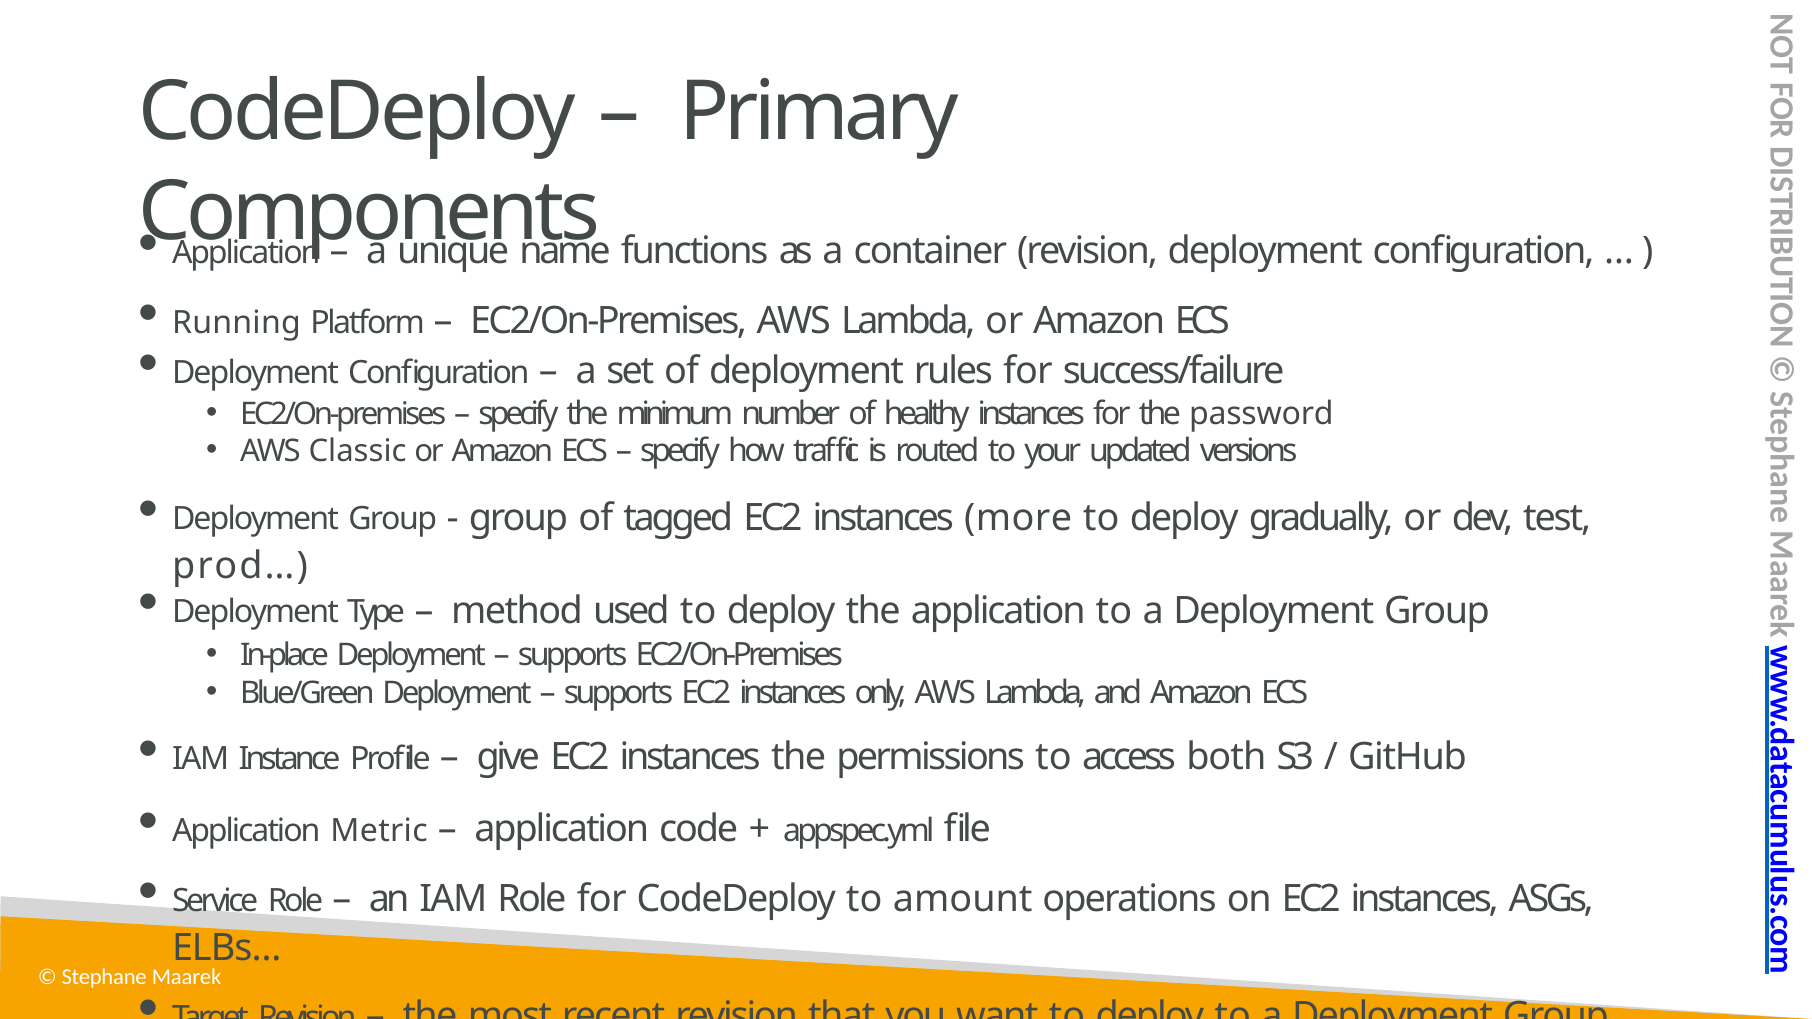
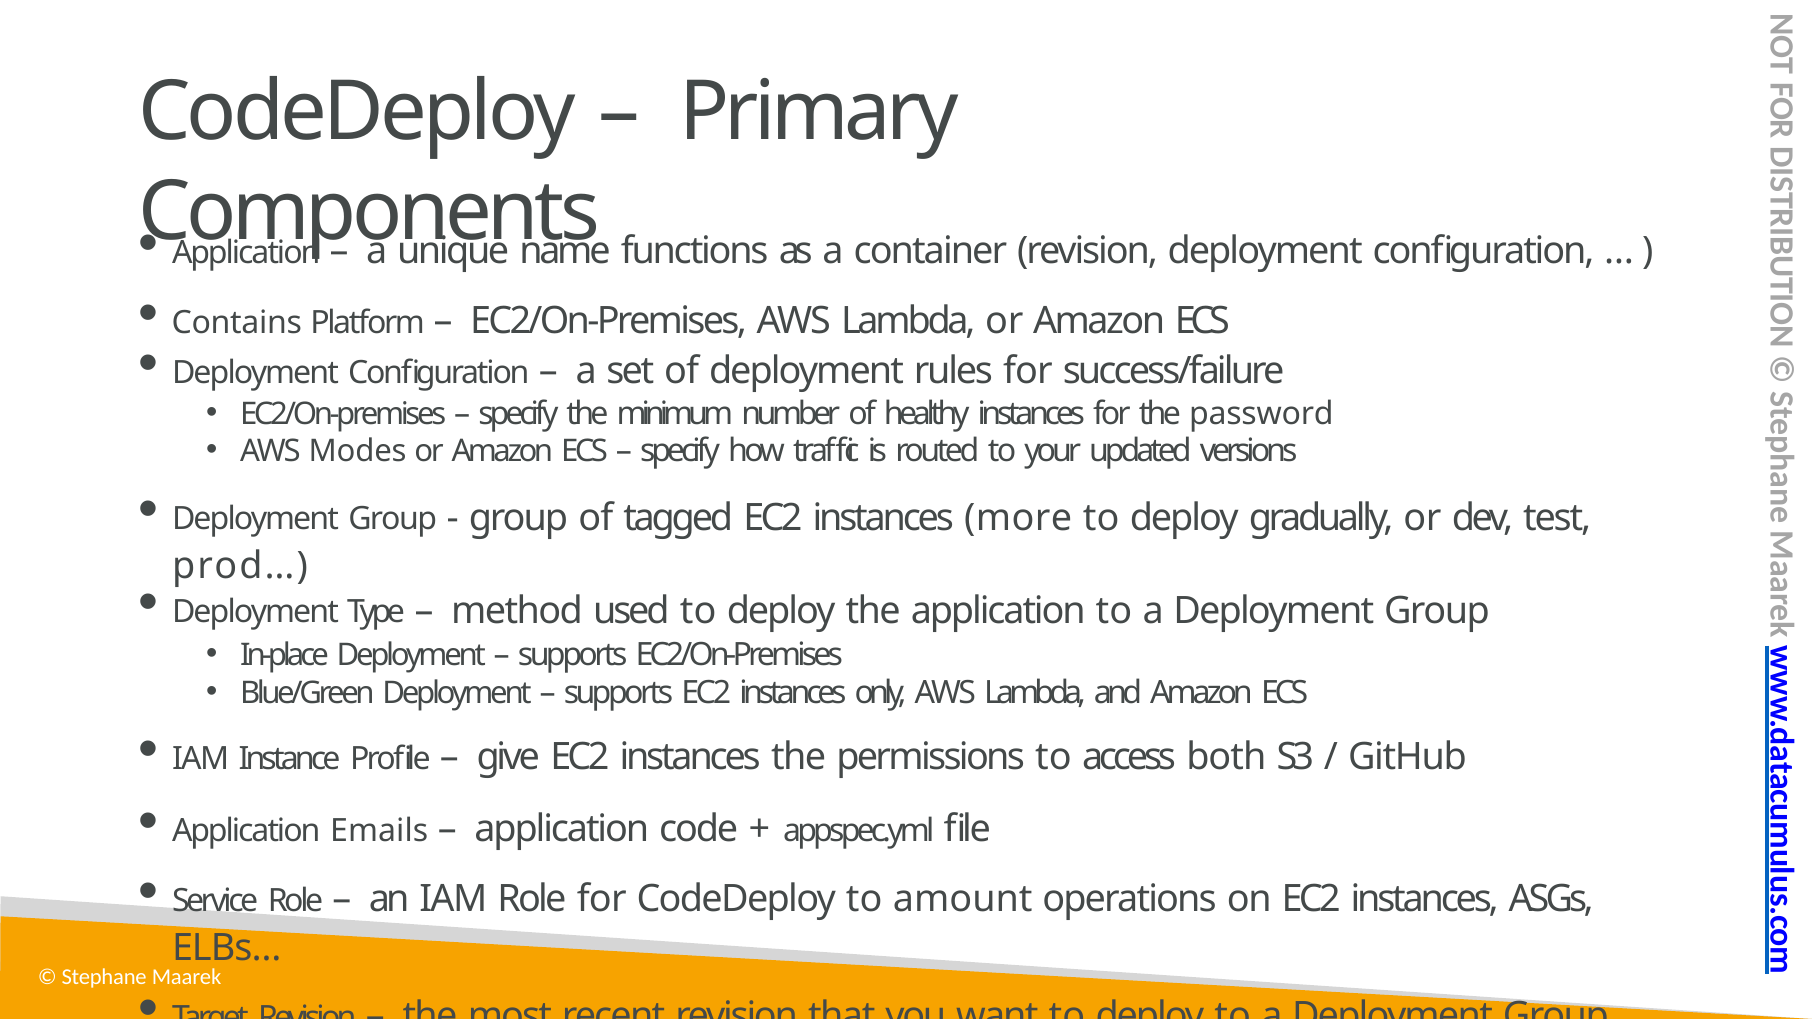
Running: Running -> Contains
Classic: Classic -> Modes
Metric: Metric -> Emails
